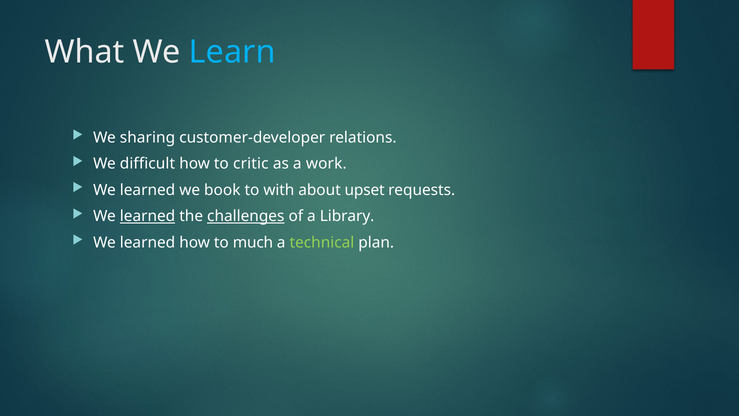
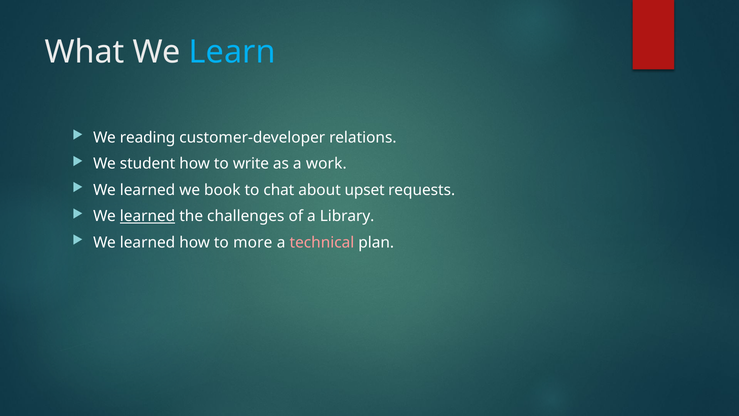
sharing: sharing -> reading
difficult: difficult -> student
critic: critic -> write
with: with -> chat
challenges underline: present -> none
much: much -> more
technical colour: light green -> pink
